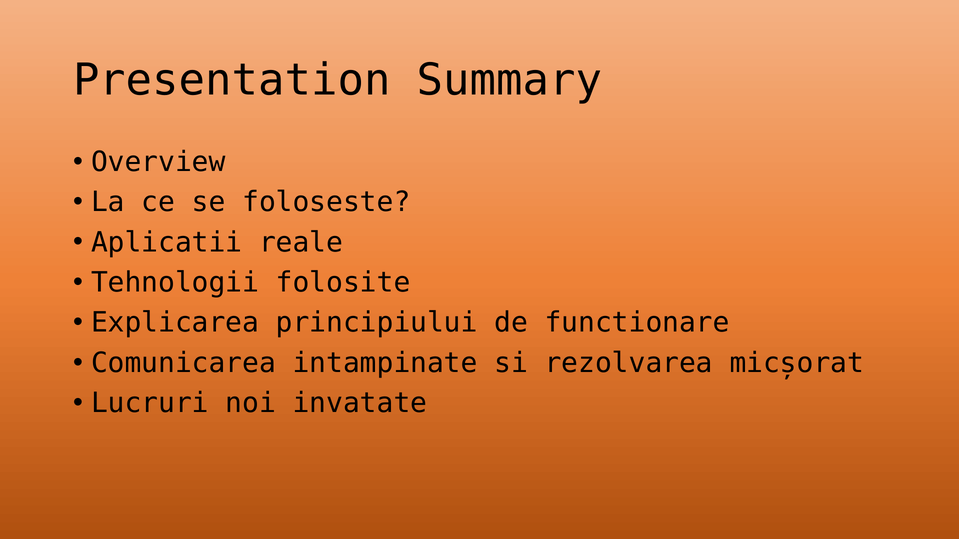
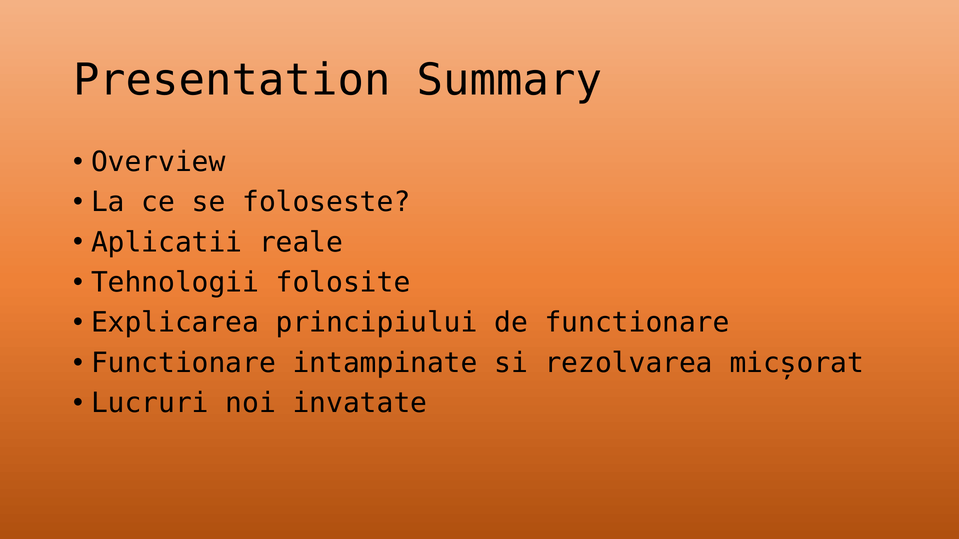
Comunicarea at (184, 363): Comunicarea -> Functionare
